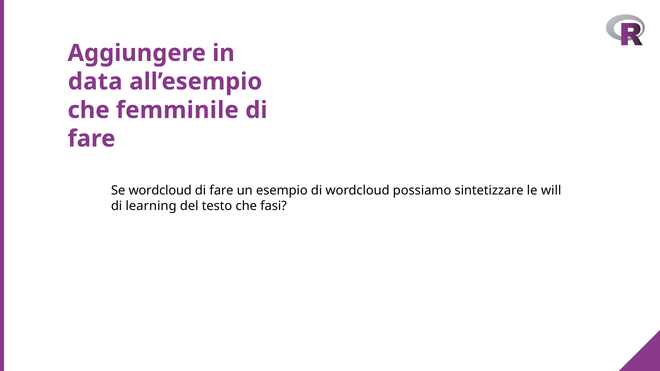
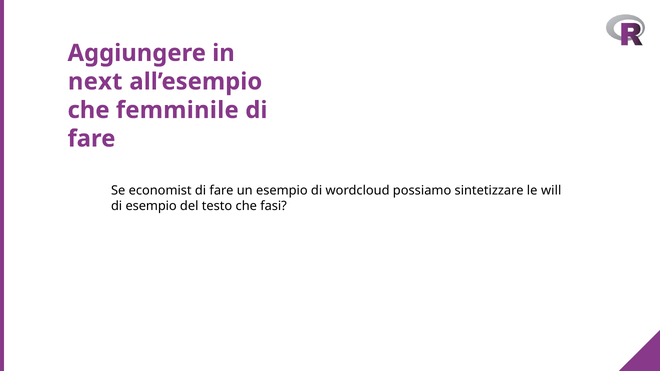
data: data -> next
Se wordcloud: wordcloud -> economist
di learning: learning -> esempio
